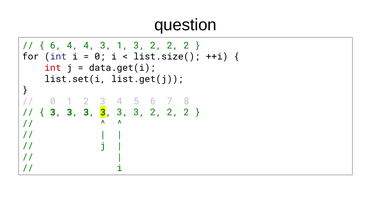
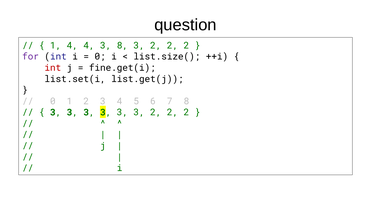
6 at (56, 45): 6 -> 1
3 1: 1 -> 8
for colour: black -> purple
data.get(i: data.get(i -> fine.get(i
